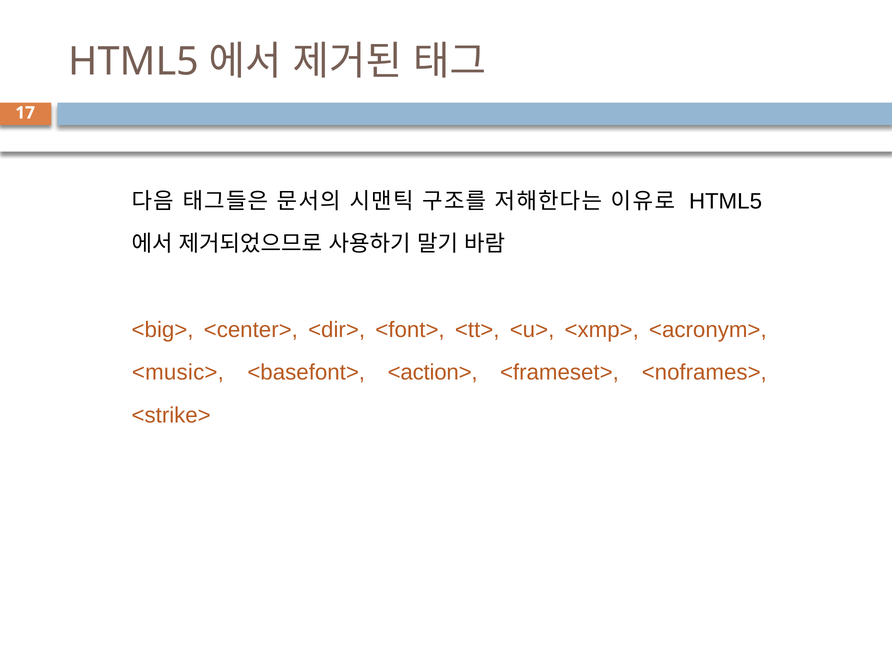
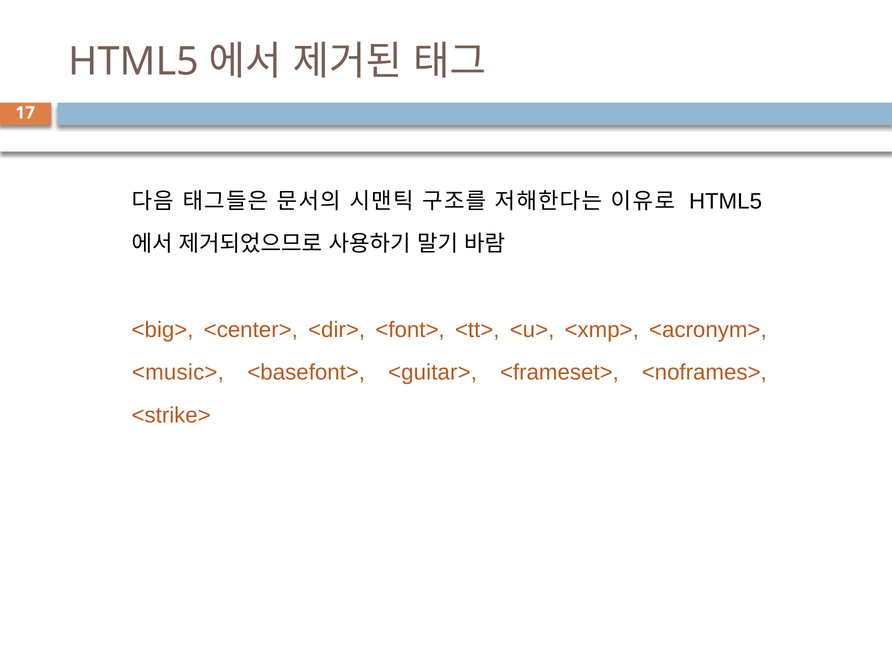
<action>: <action> -> <guitar>
